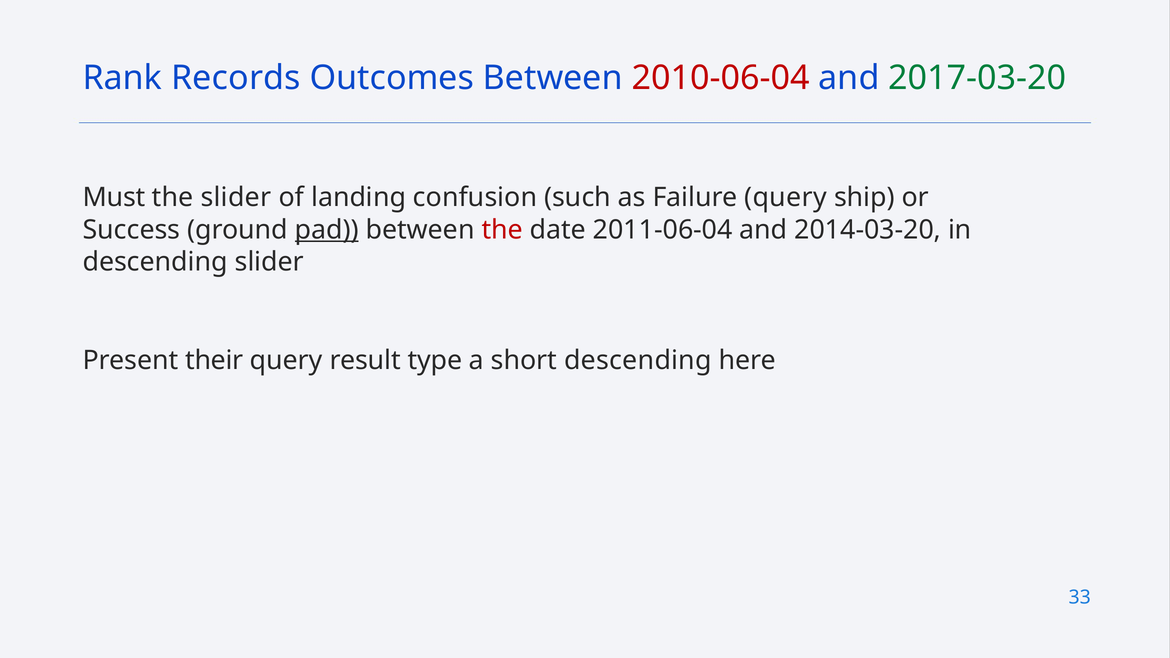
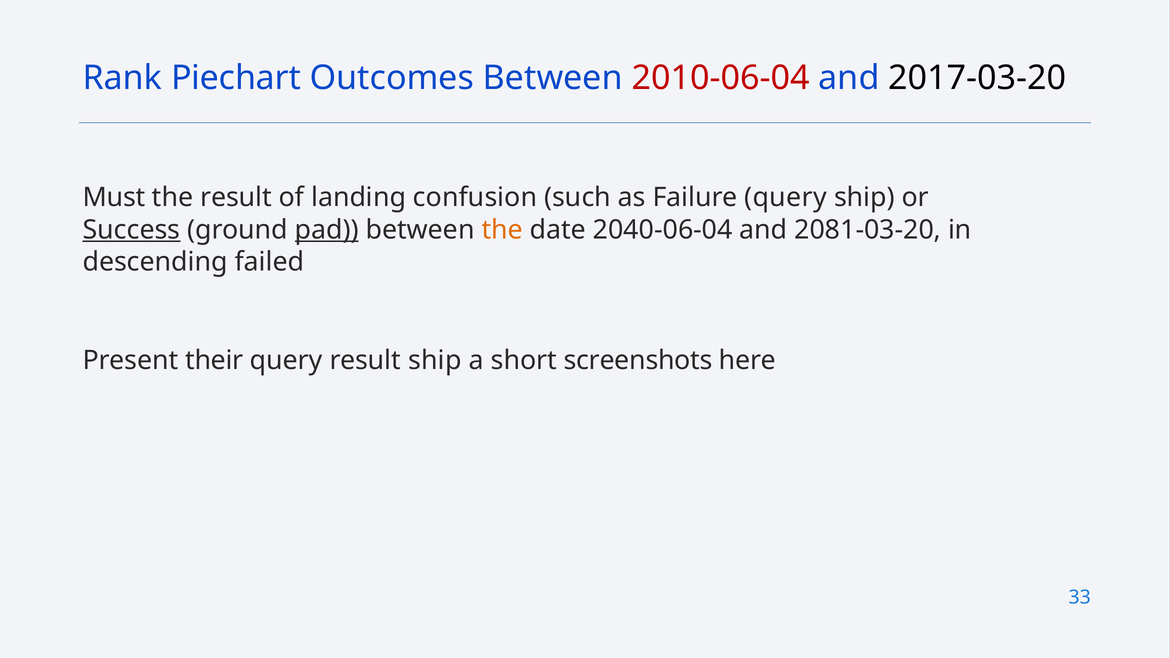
Records: Records -> Piechart
2017-03-20 colour: green -> black
the slider: slider -> result
Success underline: none -> present
the at (502, 230) colour: red -> orange
2011-06-04: 2011-06-04 -> 2040-06-04
2014-03-20: 2014-03-20 -> 2081-03-20
descending slider: slider -> failed
result type: type -> ship
short descending: descending -> screenshots
